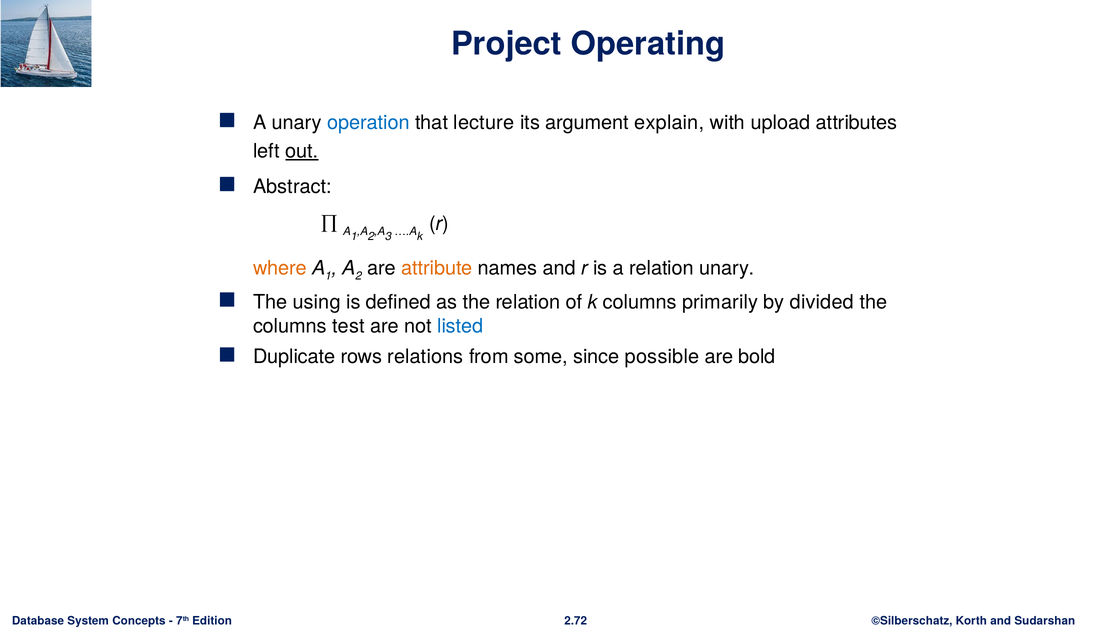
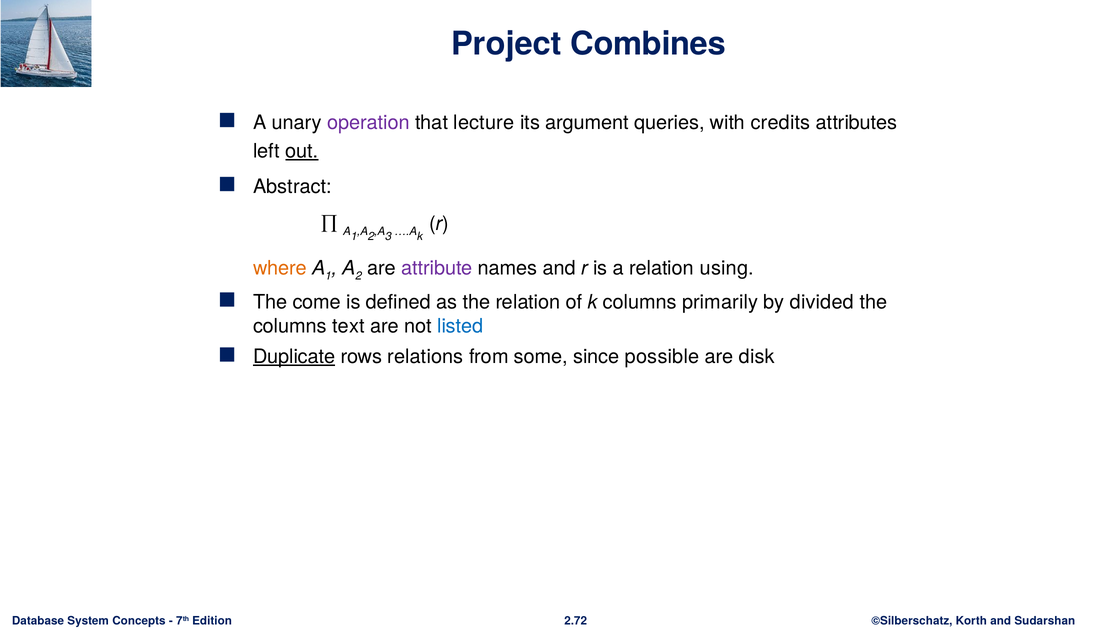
Operating: Operating -> Combines
operation colour: blue -> purple
explain: explain -> queries
upload: upload -> credits
attribute colour: orange -> purple
relation unary: unary -> using
using: using -> come
test: test -> text
Duplicate underline: none -> present
bold: bold -> disk
